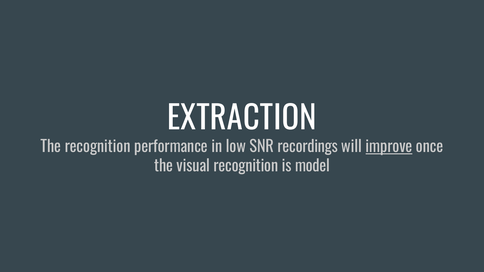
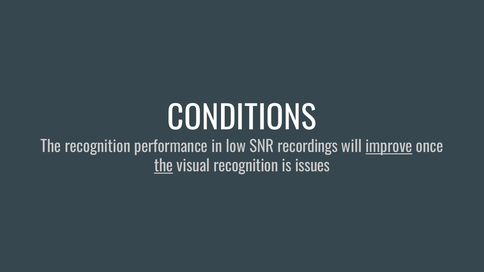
EXTRACTION: EXTRACTION -> CONDITIONS
the at (164, 166) underline: none -> present
model: model -> issues
